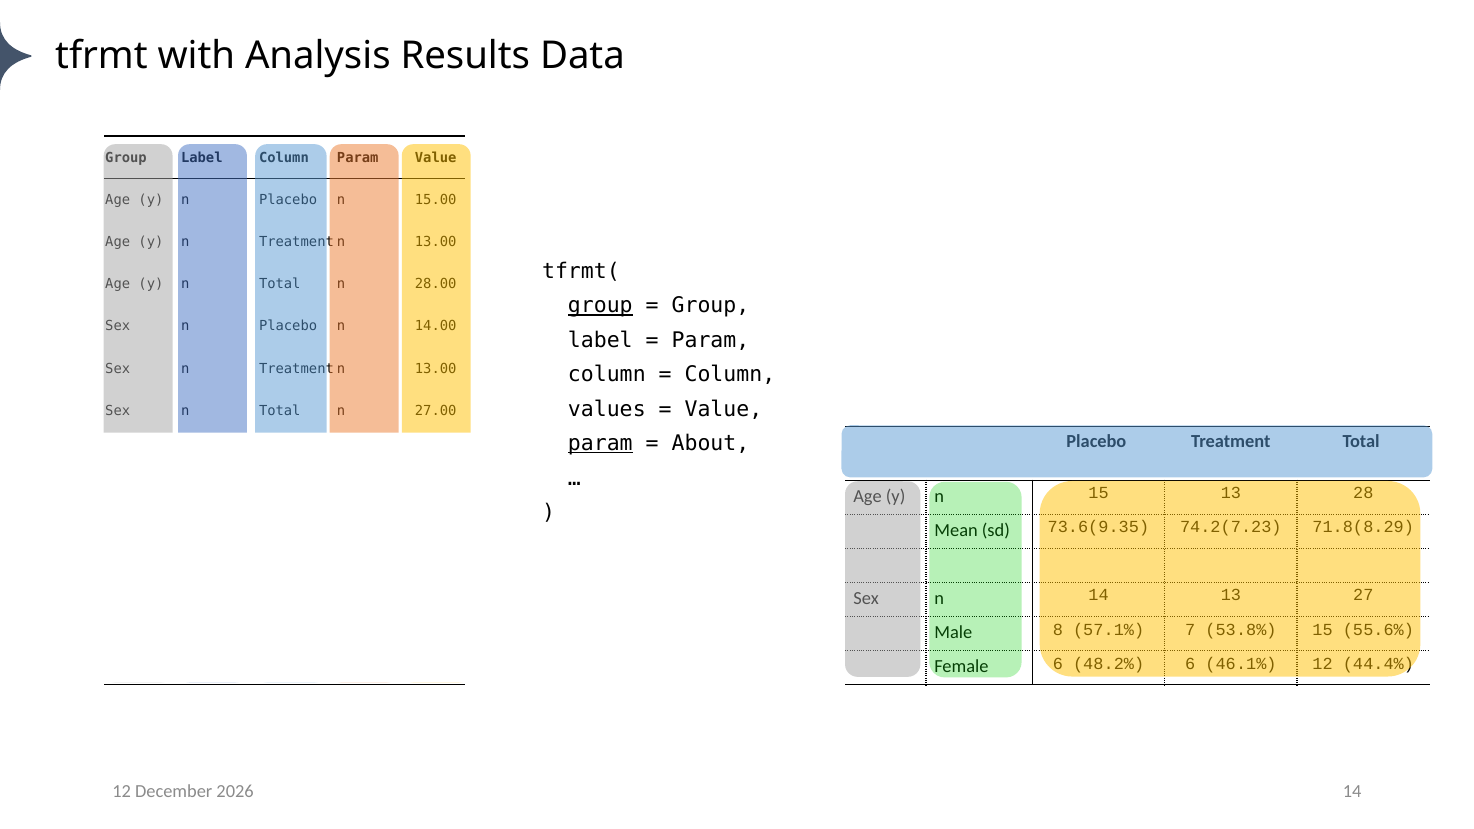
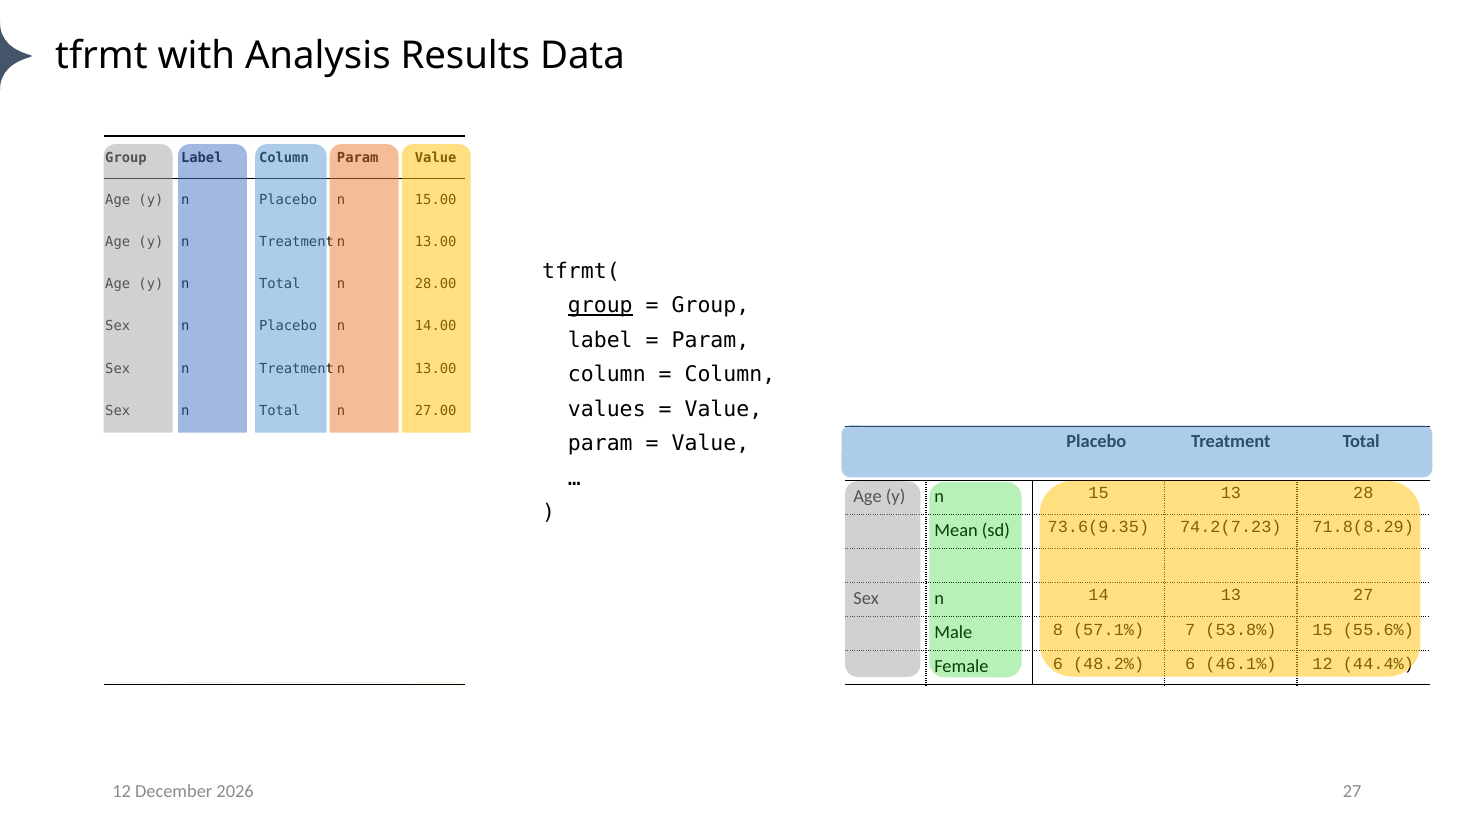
param at (600, 444) underline: present -> none
About at (710, 444): About -> Value
14 at (1352, 792): 14 -> 27
